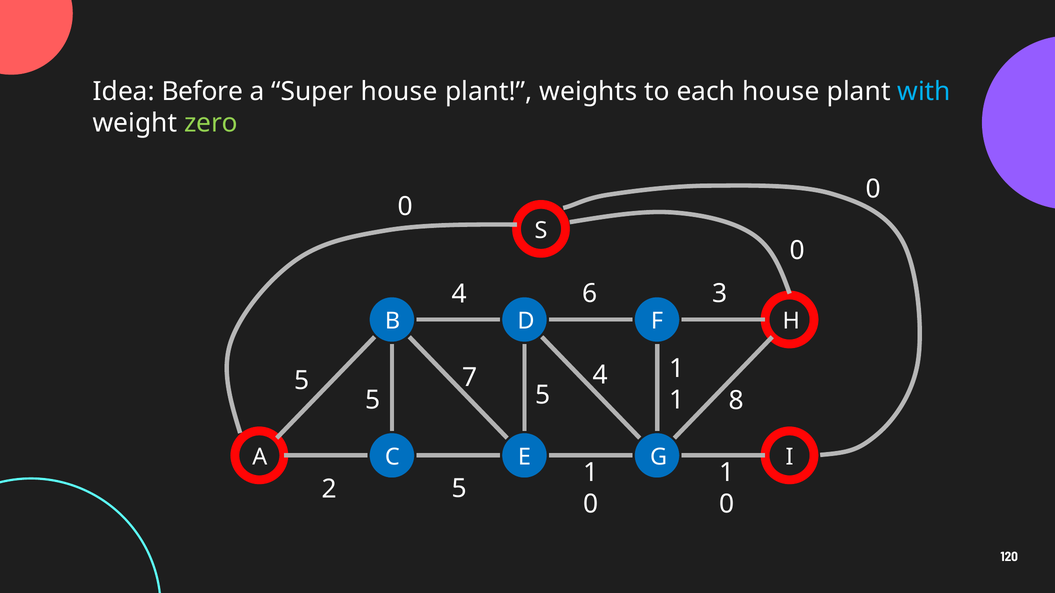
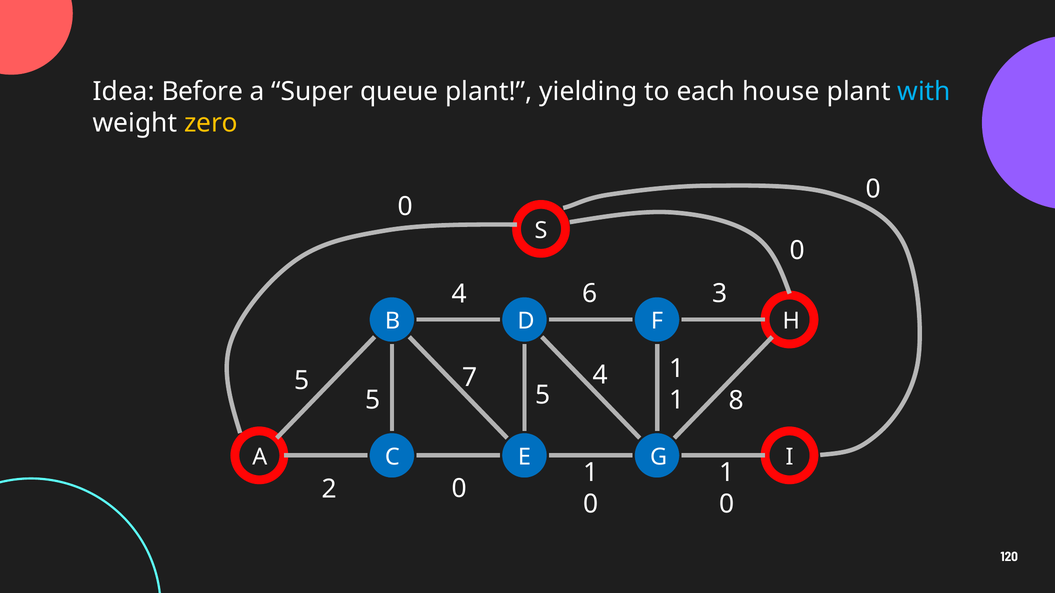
Super house: house -> queue
weights: weights -> yielding
zero colour: light green -> yellow
2 5: 5 -> 0
